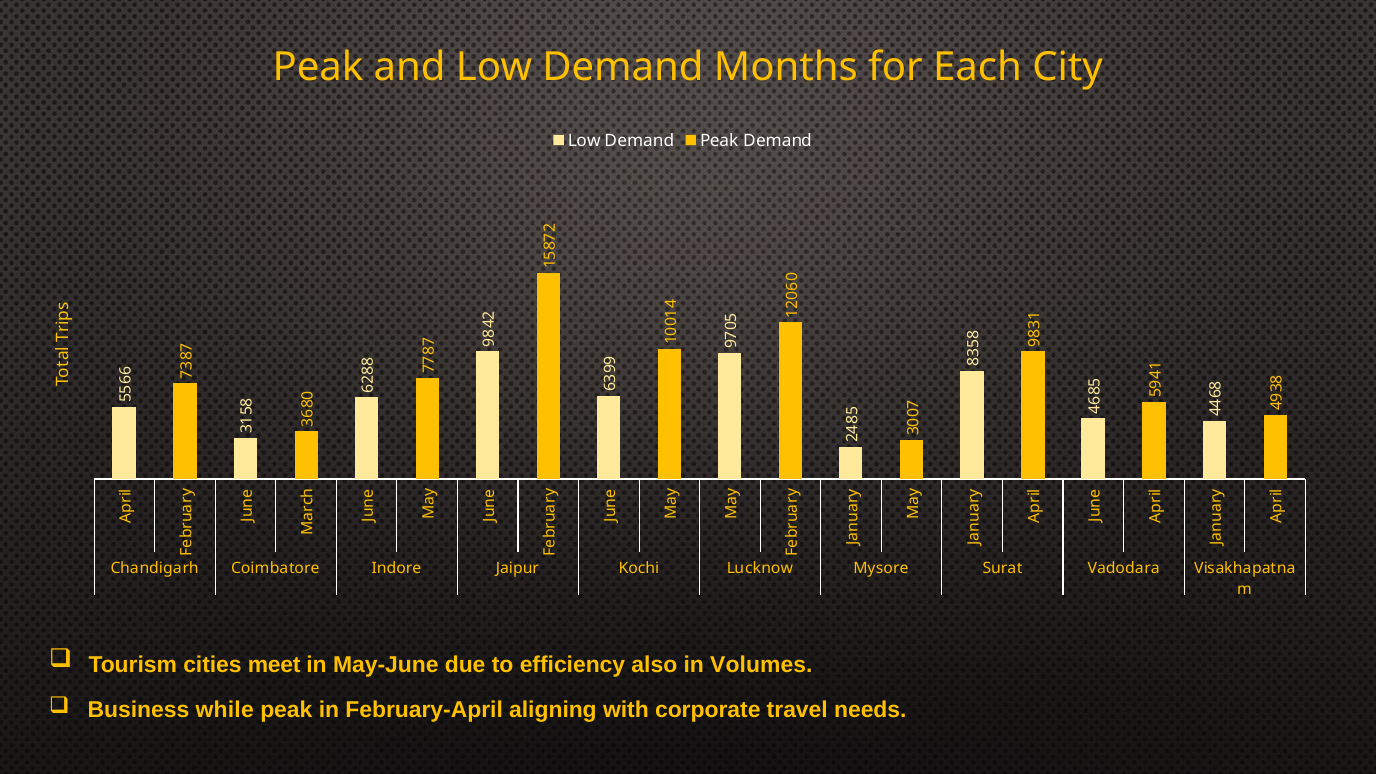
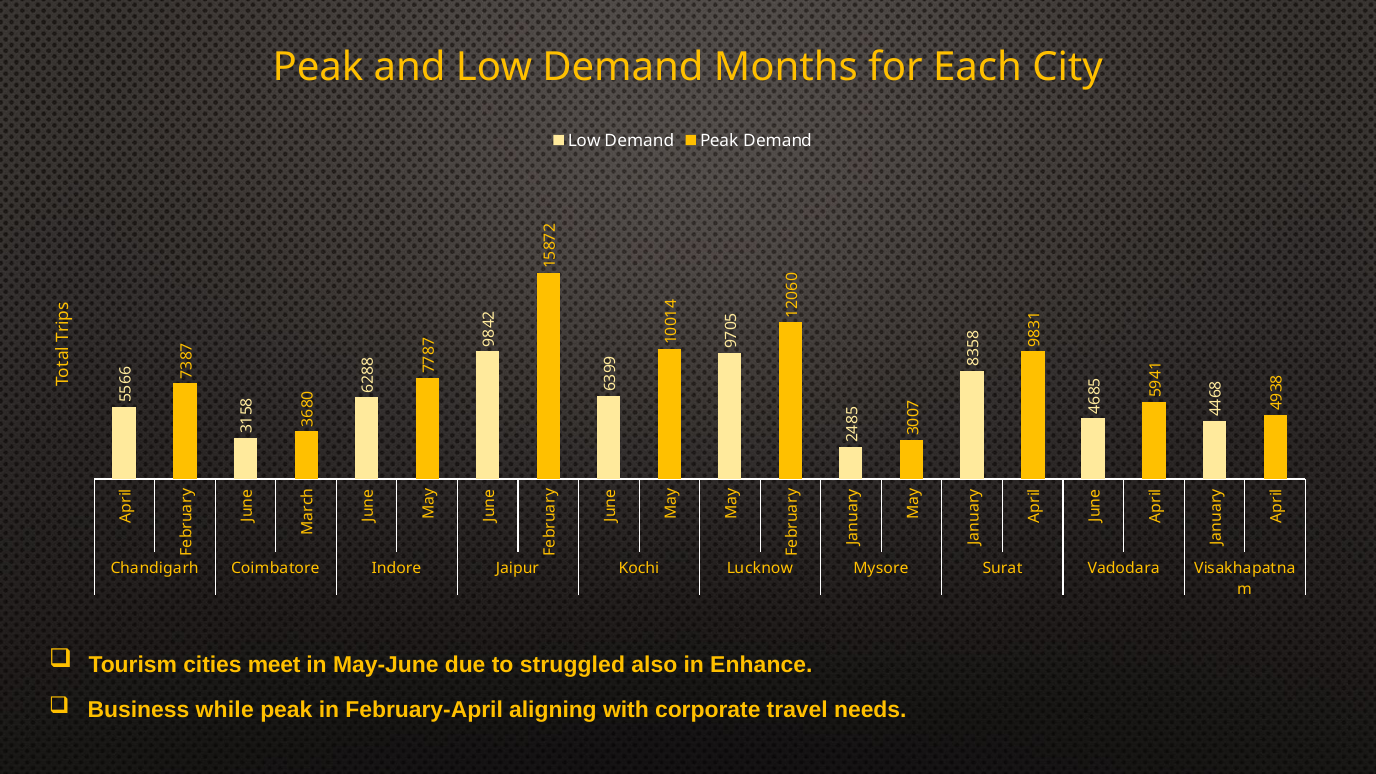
efficiency: efficiency -> struggled
Volumes: Volumes -> Enhance
